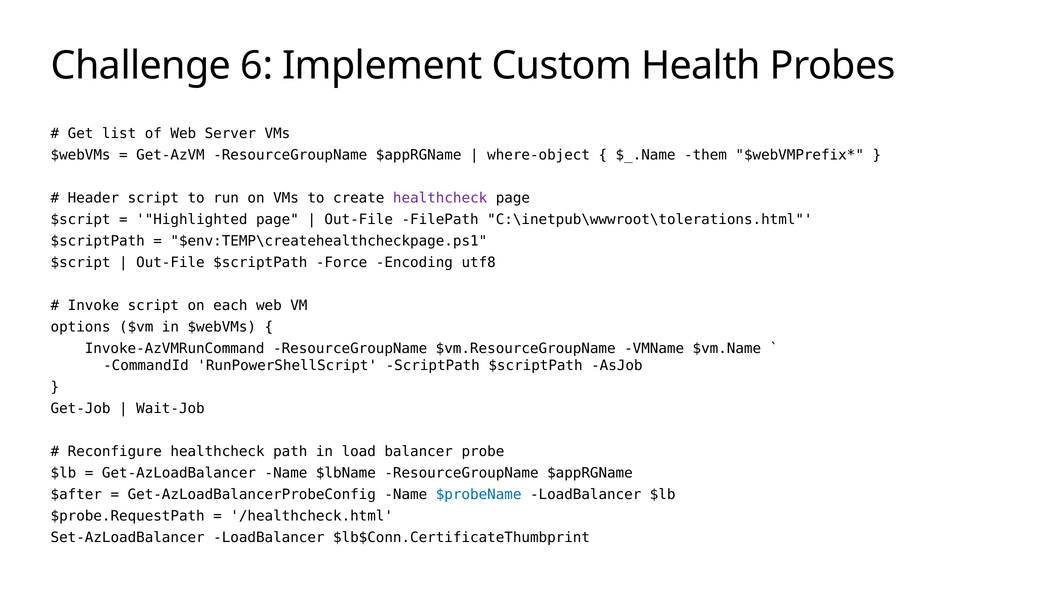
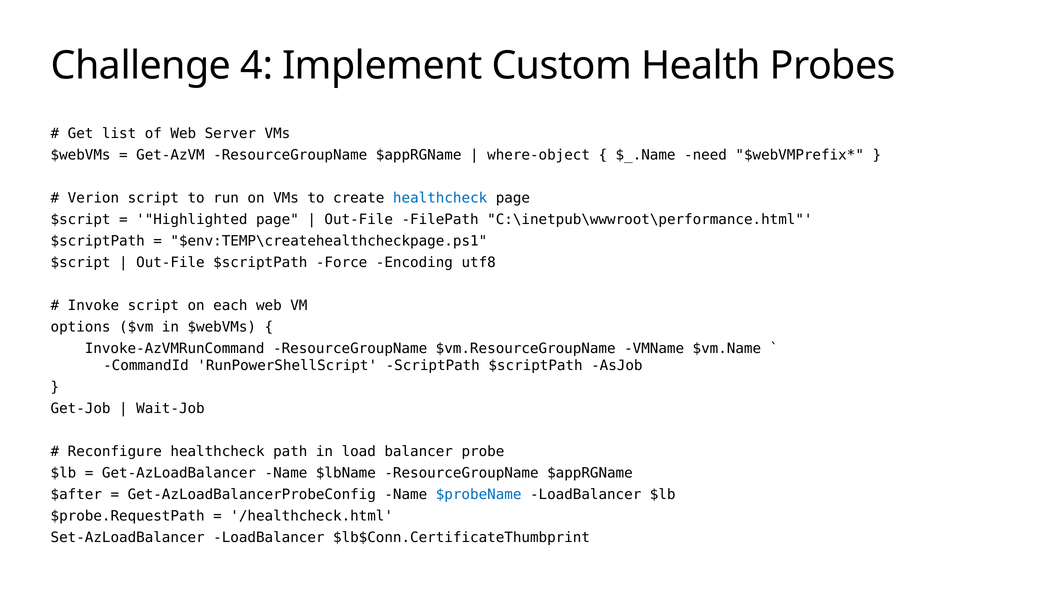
6: 6 -> 4
them: them -> need
Header: Header -> Verion
healthcheck at (440, 198) colour: purple -> blue
C:\inetpub\wwwroot\tolerations.html: C:\inetpub\wwwroot\tolerations.html -> C:\inetpub\wwwroot\performance.html
